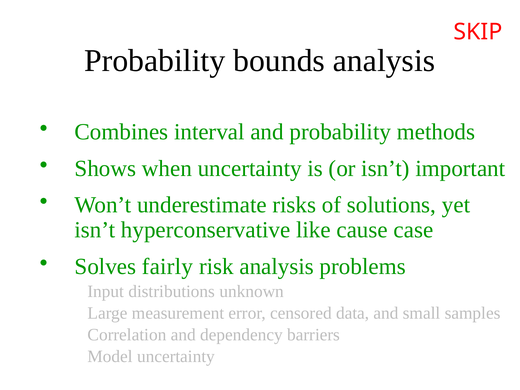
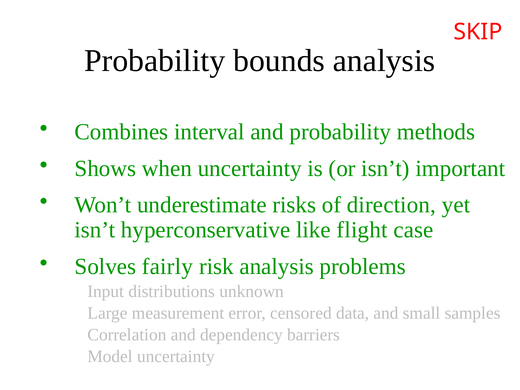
solutions: solutions -> direction
cause: cause -> flight
